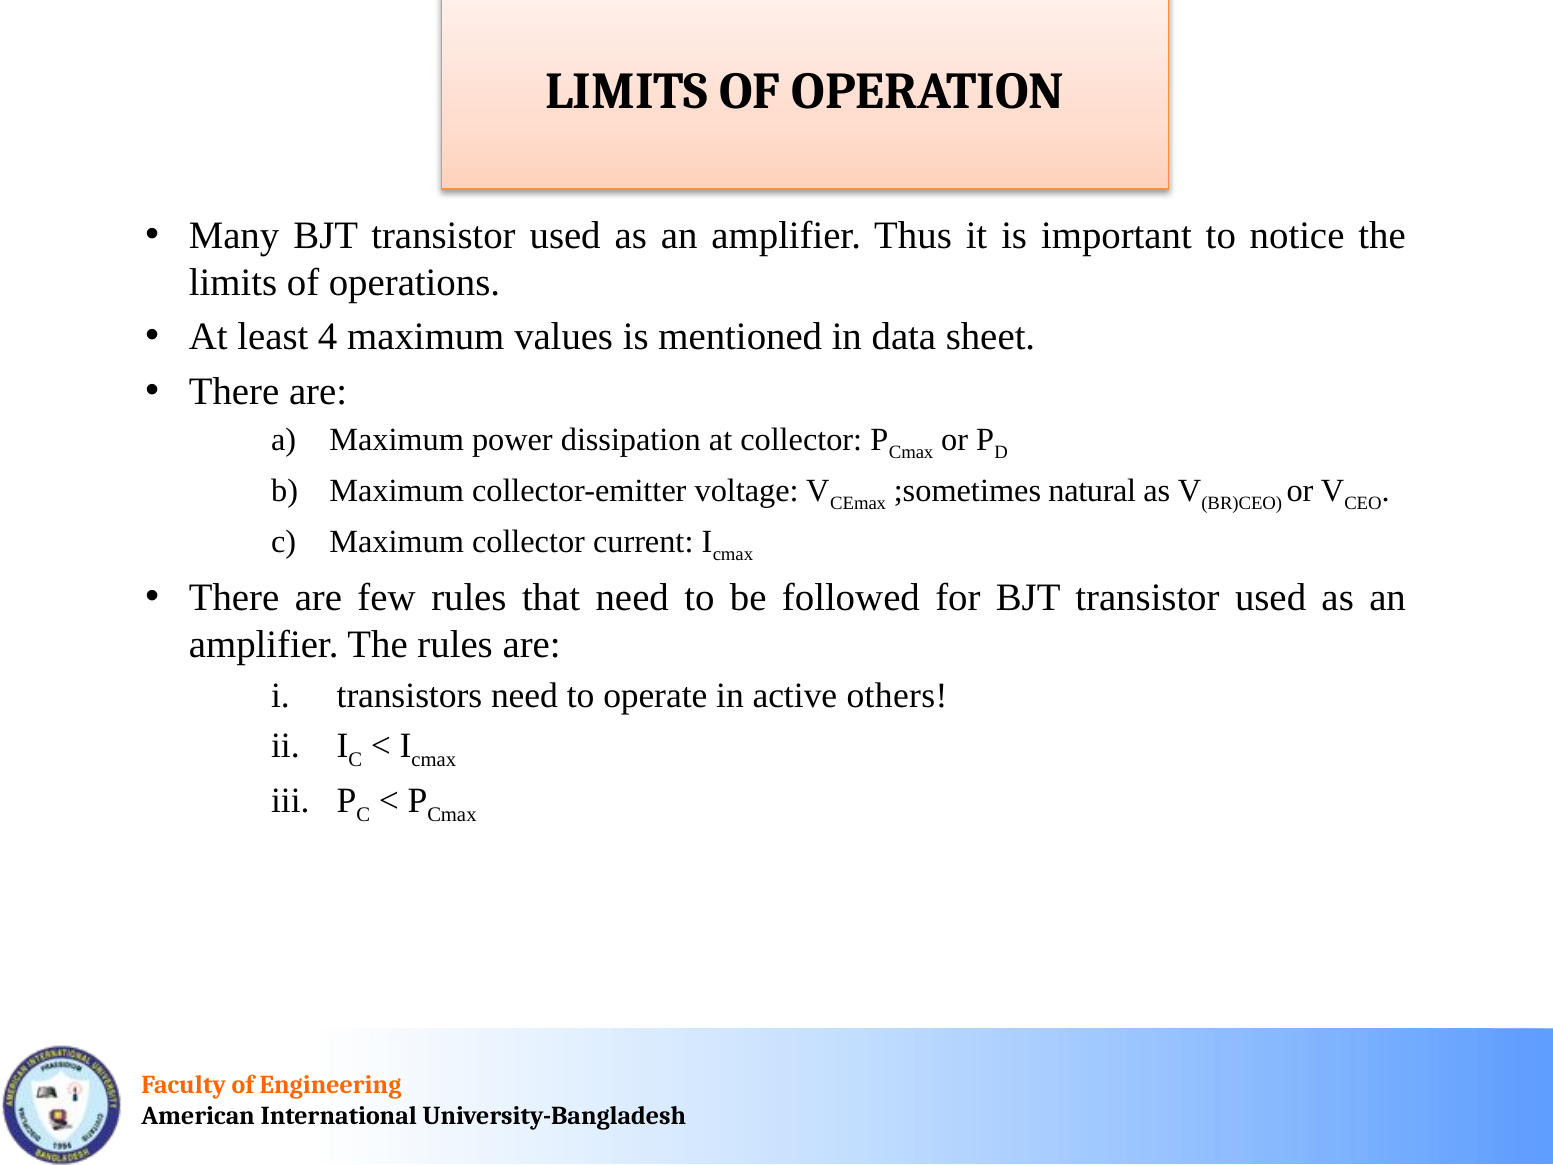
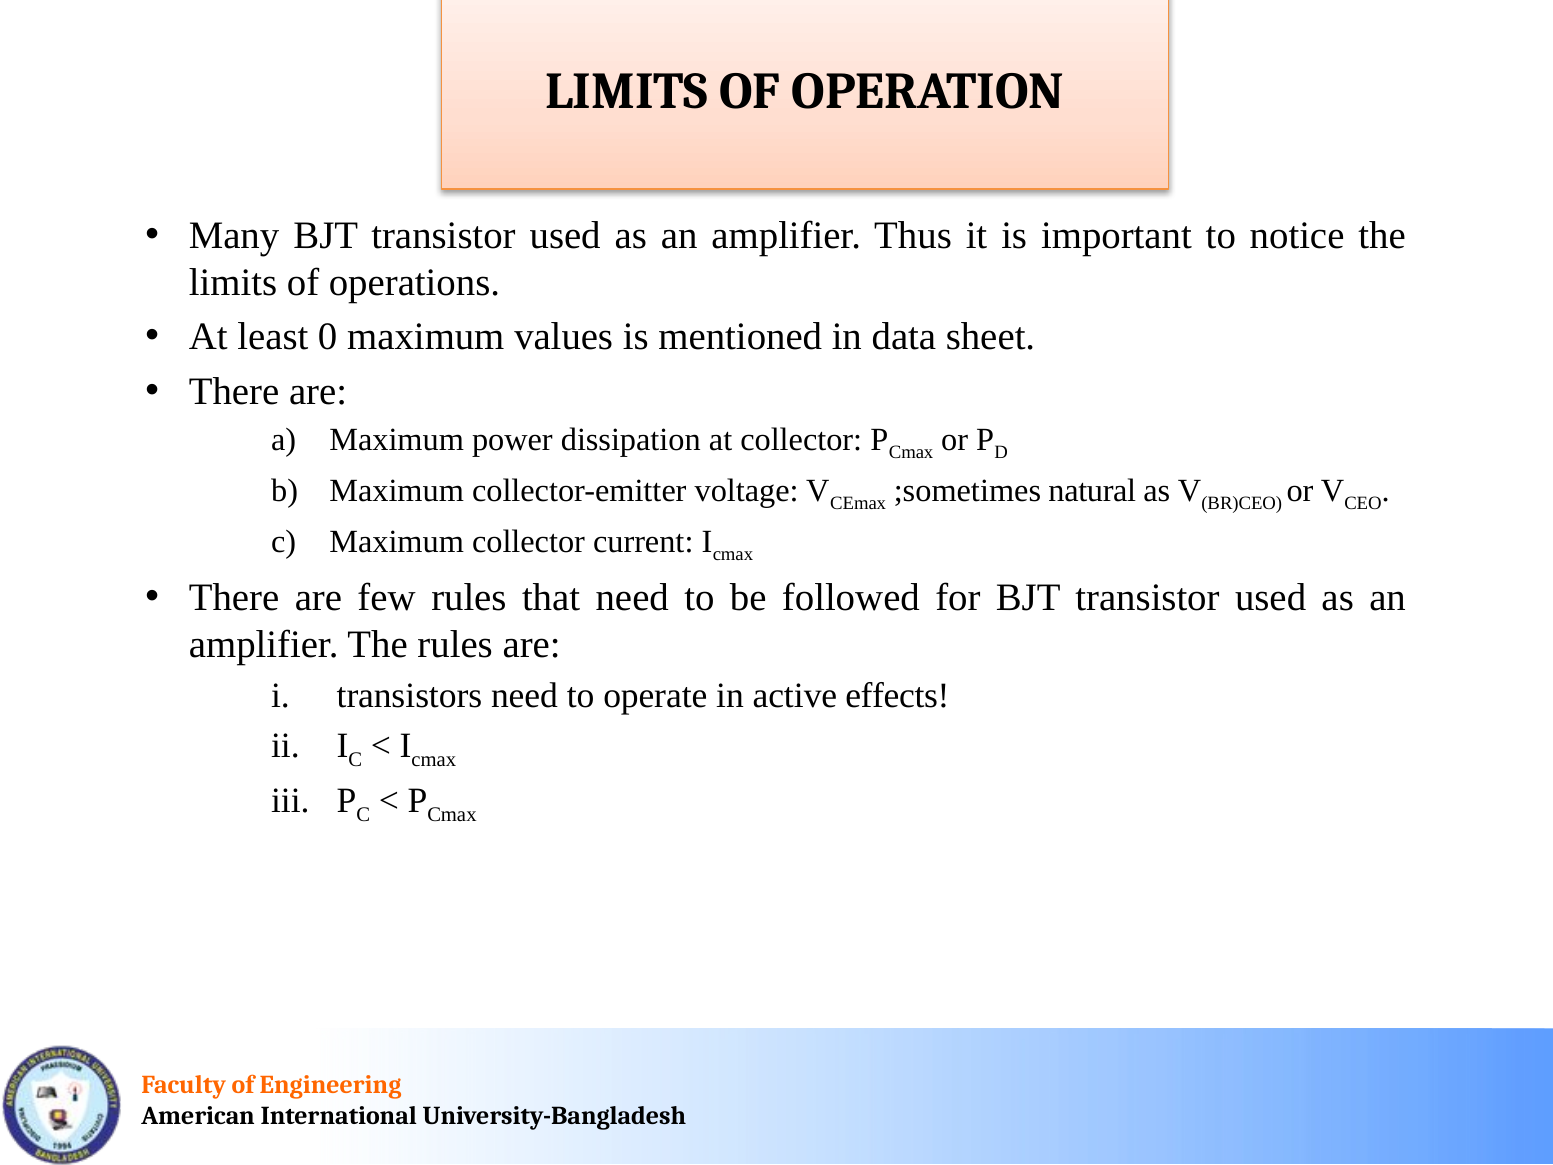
4: 4 -> 0
others: others -> effects
